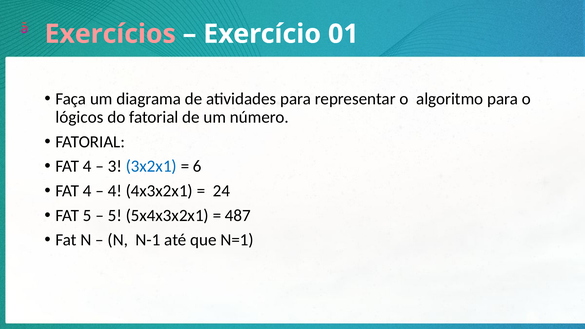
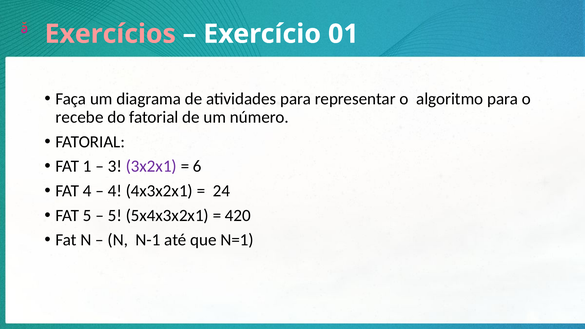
lógicos: lógicos -> recebe
4 at (87, 166): 4 -> 1
3x2x1 colour: blue -> purple
487: 487 -> 420
